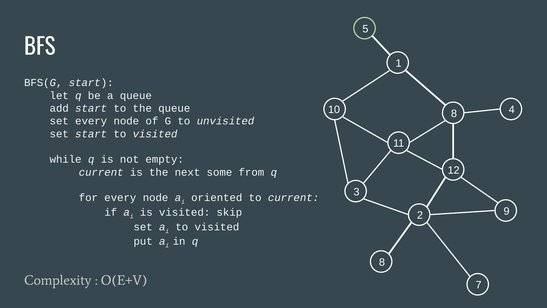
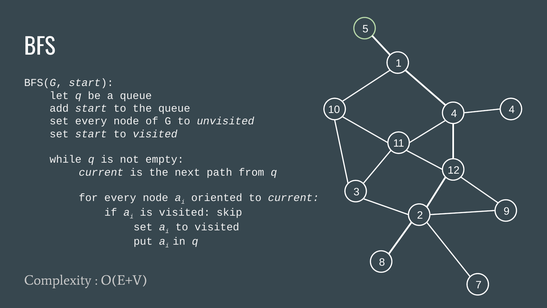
10 8: 8 -> 4
some: some -> path
